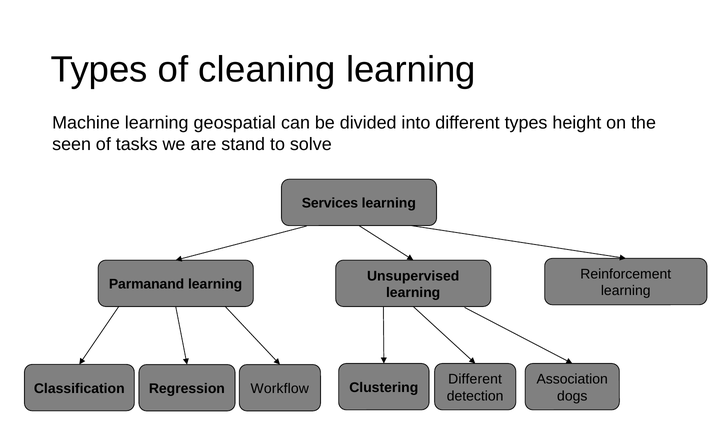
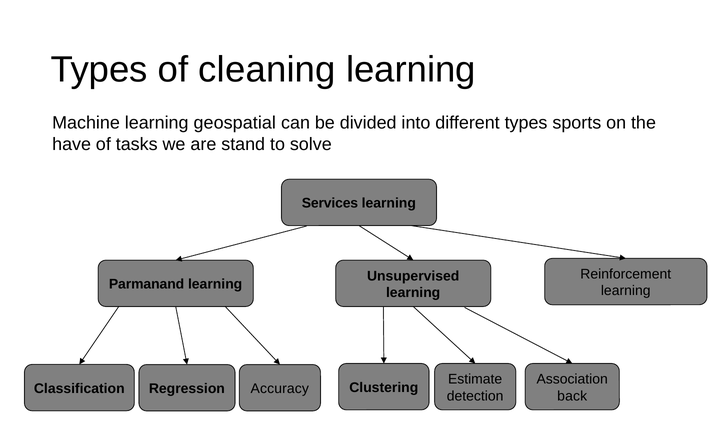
height: height -> sports
seen: seen -> have
Different at (475, 379): Different -> Estimate
Workflow: Workflow -> Accuracy
dogs: dogs -> back
